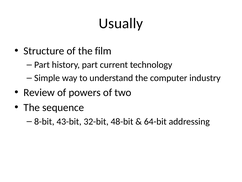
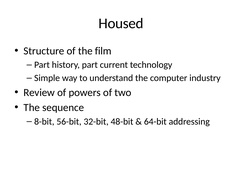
Usually: Usually -> Housed
43-bit: 43-bit -> 56-bit
